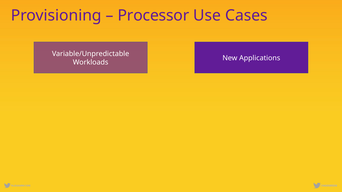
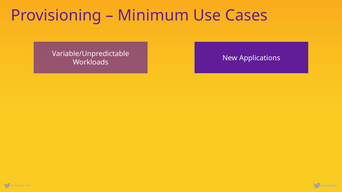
Processor: Processor -> Minimum
